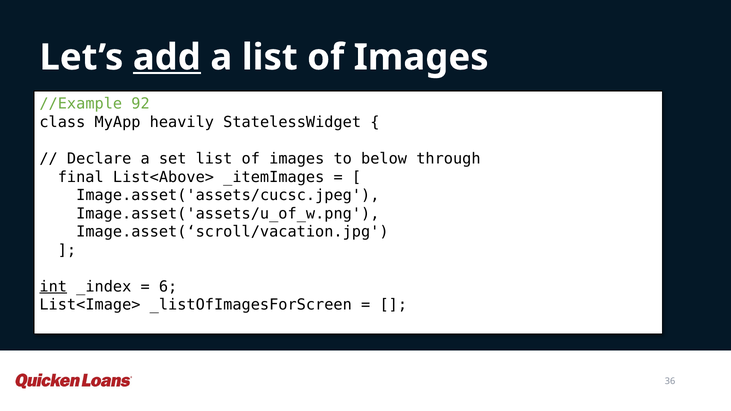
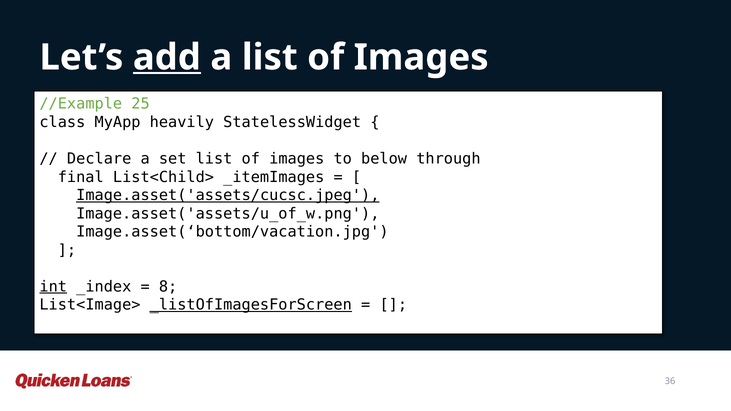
92: 92 -> 25
List<Above>: List<Above> -> List<Child>
Image.asset('assets/cucsc.jpeg underline: none -> present
Image.asset(‘scroll/vacation.jpg: Image.asset(‘scroll/vacation.jpg -> Image.asset(‘bottom/vacation.jpg
6: 6 -> 8
_listOfImagesForScreen underline: none -> present
